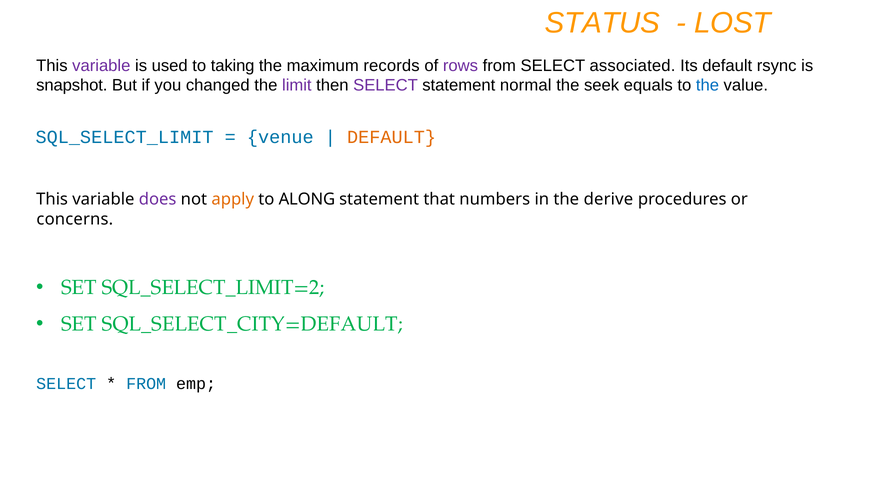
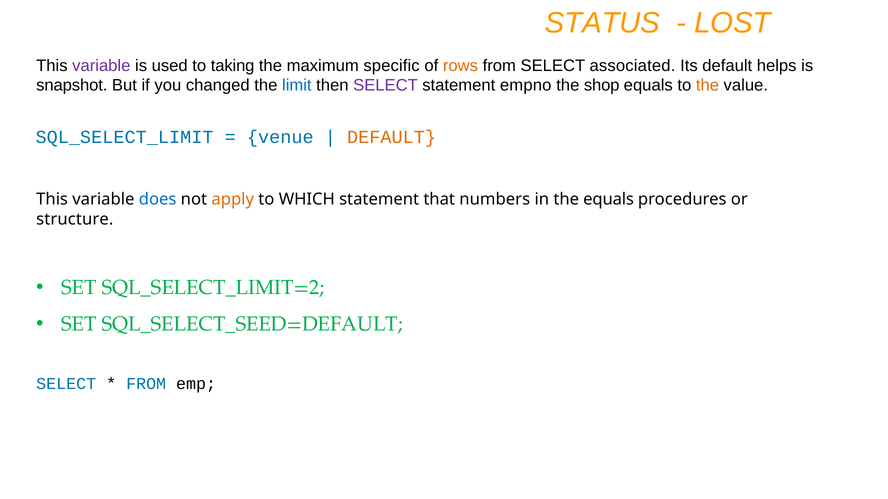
records: records -> specific
rows colour: purple -> orange
rsync: rsync -> helps
limit colour: purple -> blue
normal: normal -> empno
seek: seek -> shop
the at (707, 86) colour: blue -> orange
does colour: purple -> blue
ALONG: ALONG -> WHICH
the derive: derive -> equals
concerns: concerns -> structure
SQL_SELECT_CITY=DEFAULT: SQL_SELECT_CITY=DEFAULT -> SQL_SELECT_SEED=DEFAULT
